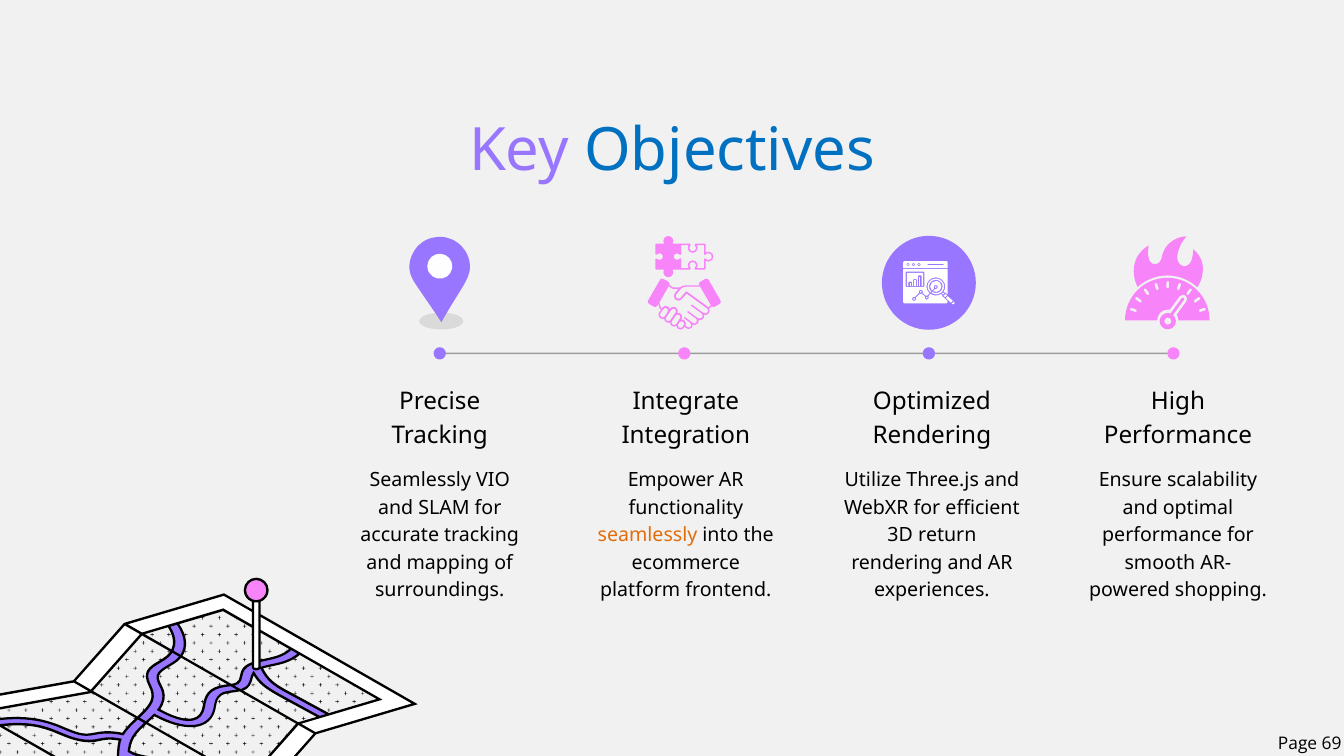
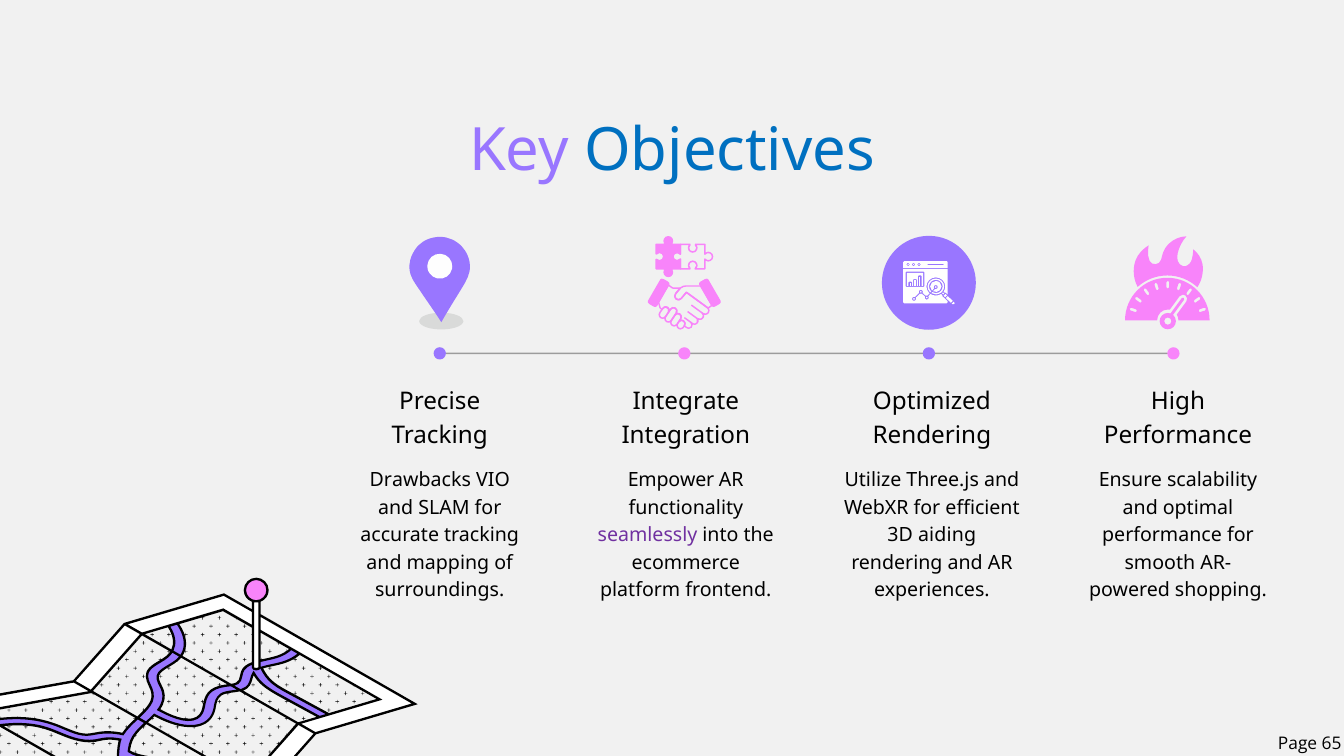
Seamlessly at (420, 480): Seamlessly -> Drawbacks
seamlessly at (648, 535) colour: orange -> purple
return: return -> aiding
69: 69 -> 65
